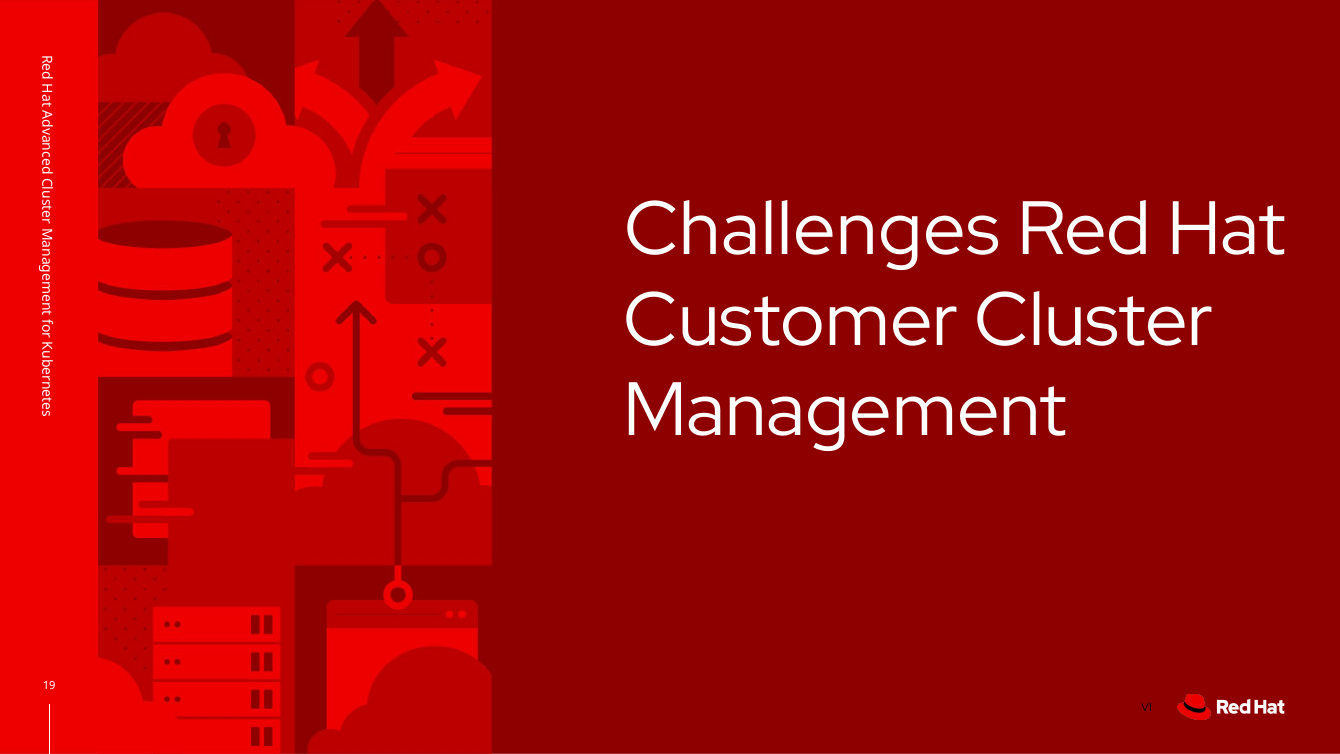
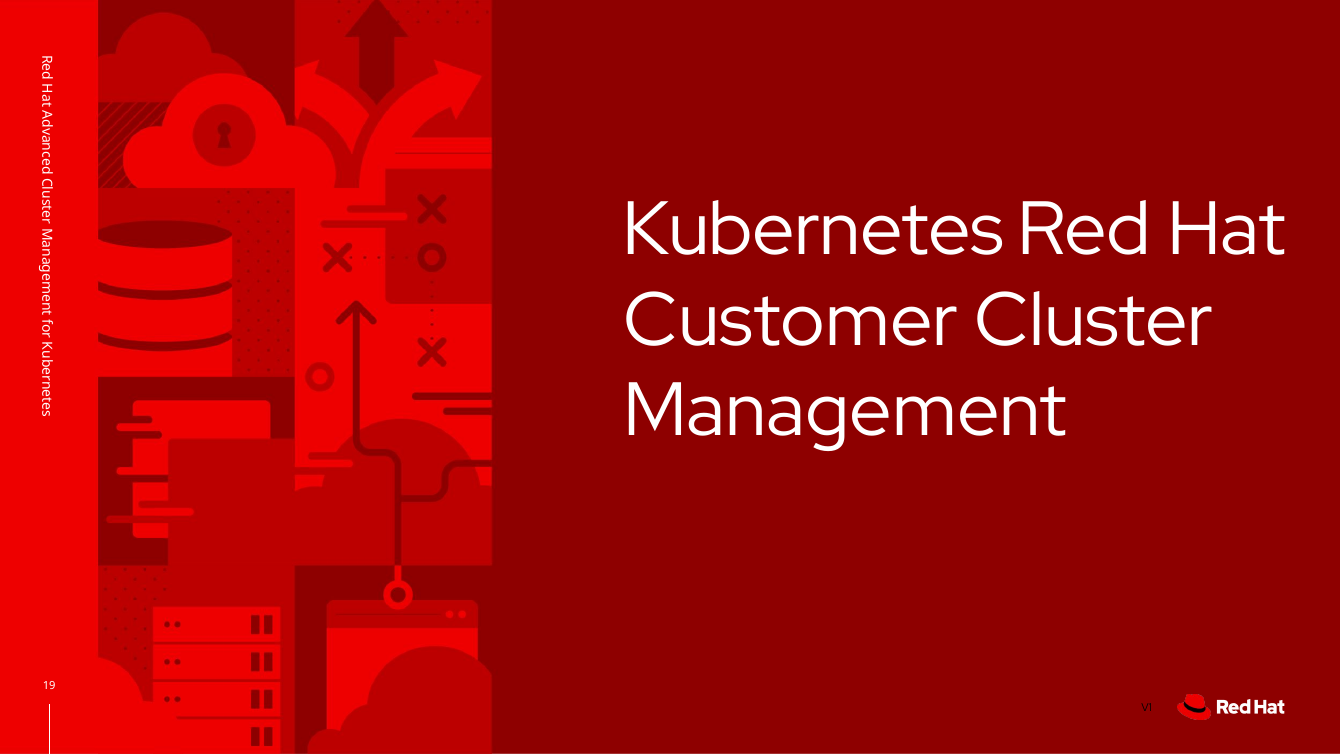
Challenges: Challenges -> Kubernetes
